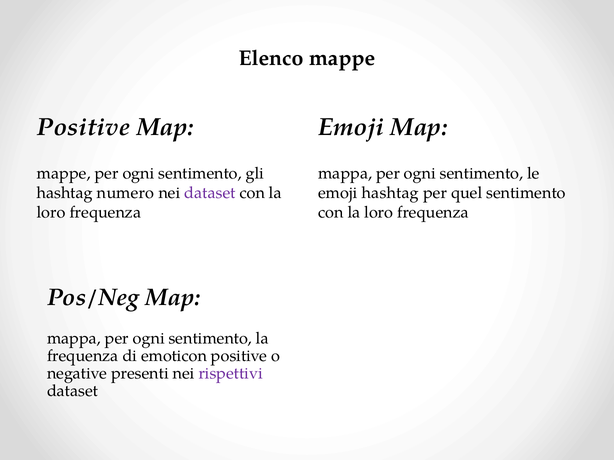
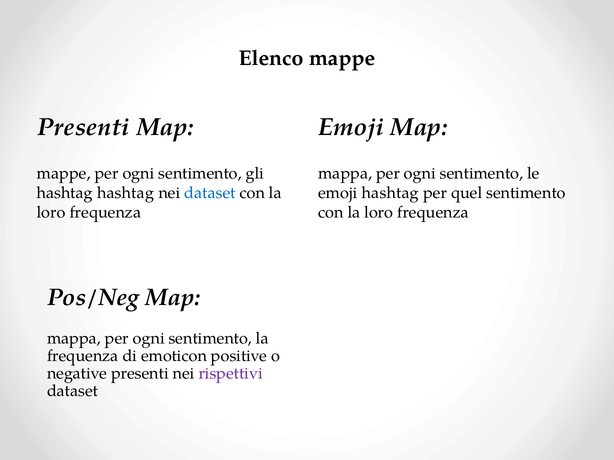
Positive at (83, 127): Positive -> Presenti
hashtag numero: numero -> hashtag
dataset at (210, 193) colour: purple -> blue
